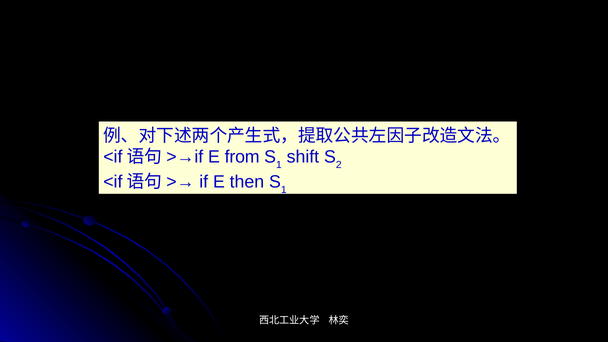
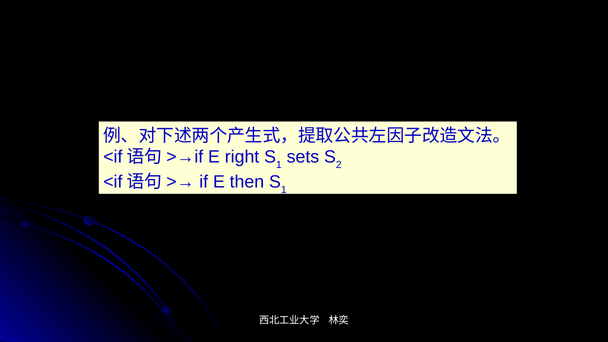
from: from -> right
shift: shift -> sets
